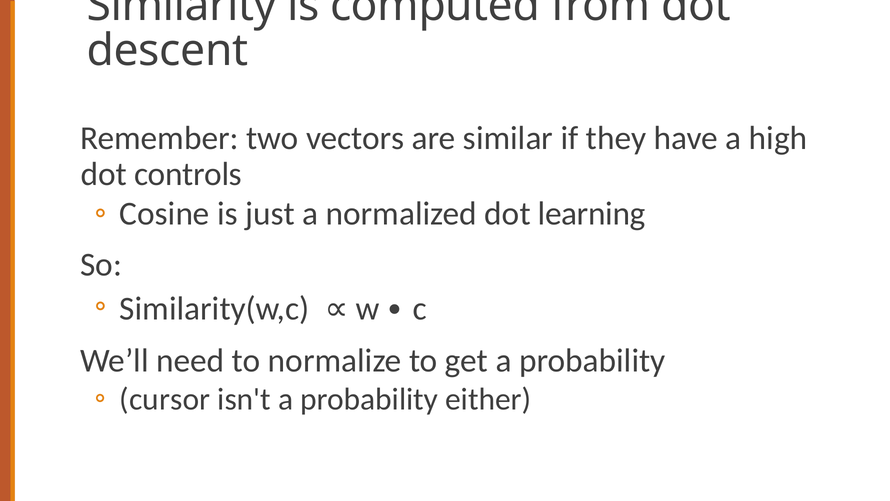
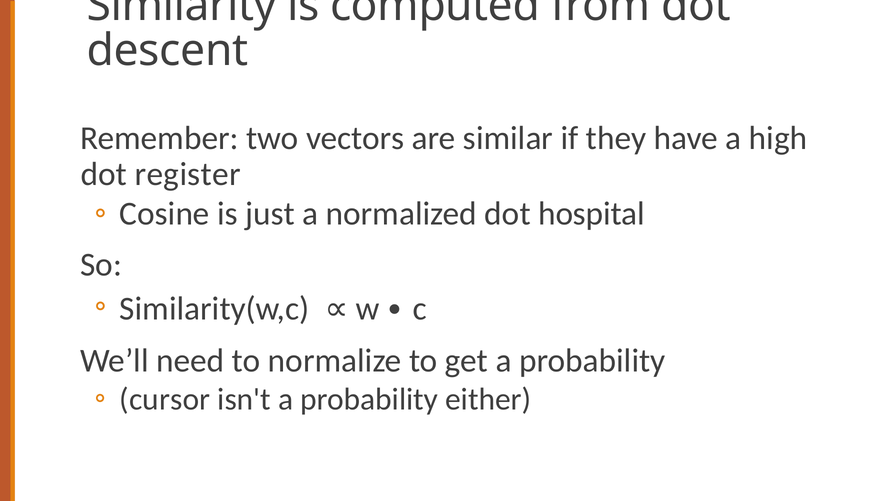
controls: controls -> register
learning: learning -> hospital
